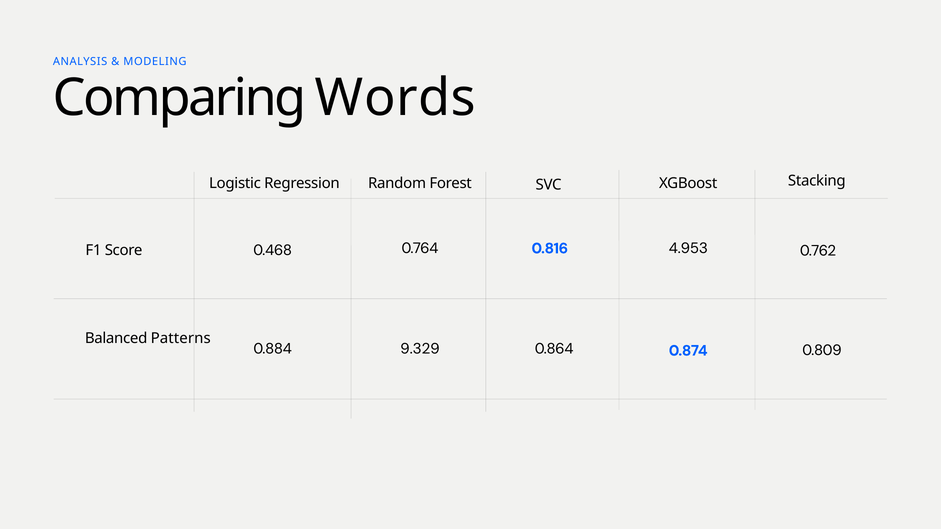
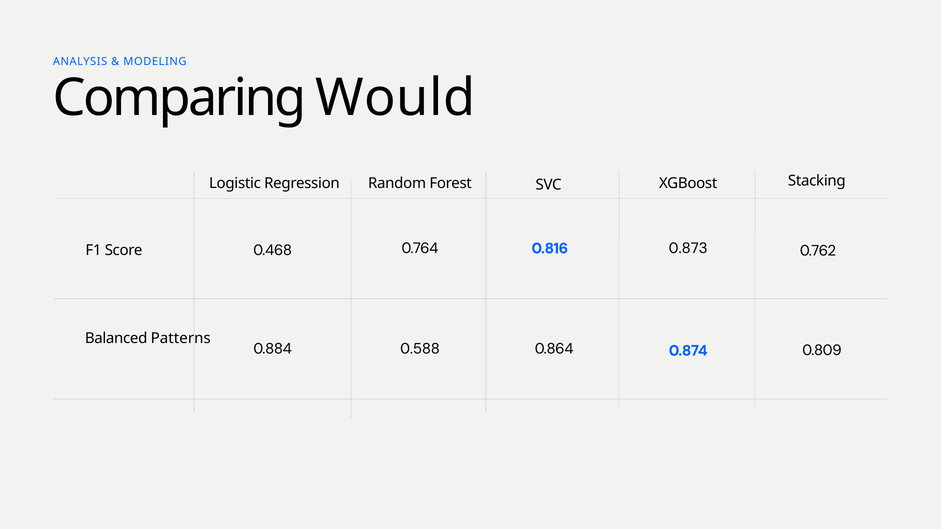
Words: Words -> Would
4.953: 4.953 -> 0.873
9.329: 9.329 -> 0.588
